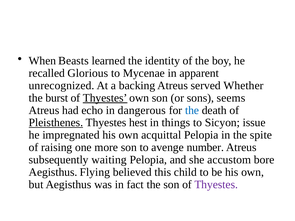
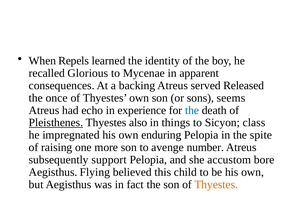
Beasts: Beasts -> Repels
unrecognized: unrecognized -> consequences
Whether: Whether -> Released
burst: burst -> once
Thyestes at (105, 98) underline: present -> none
dangerous: dangerous -> experience
hest: hest -> also
issue: issue -> class
acquittal: acquittal -> enduring
waiting: waiting -> support
Thyestes at (216, 185) colour: purple -> orange
